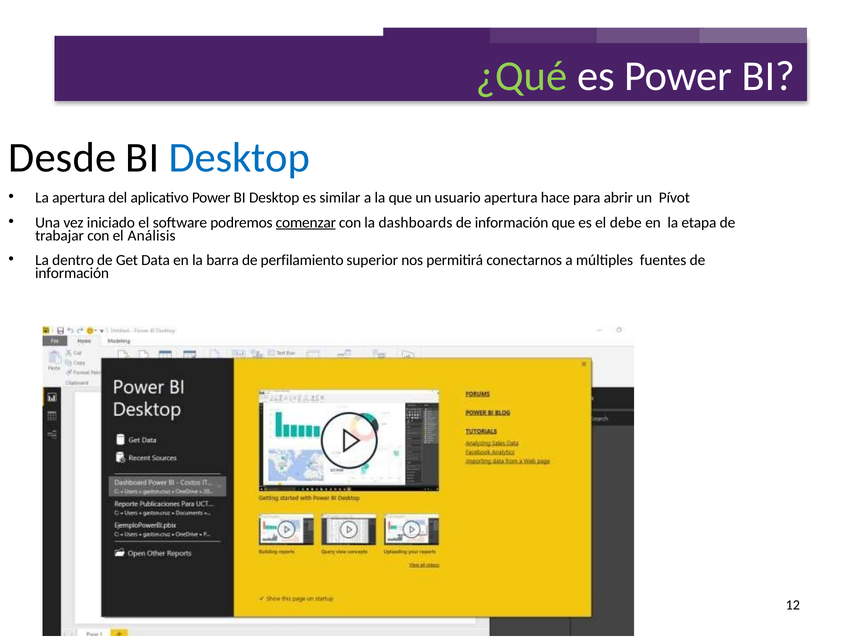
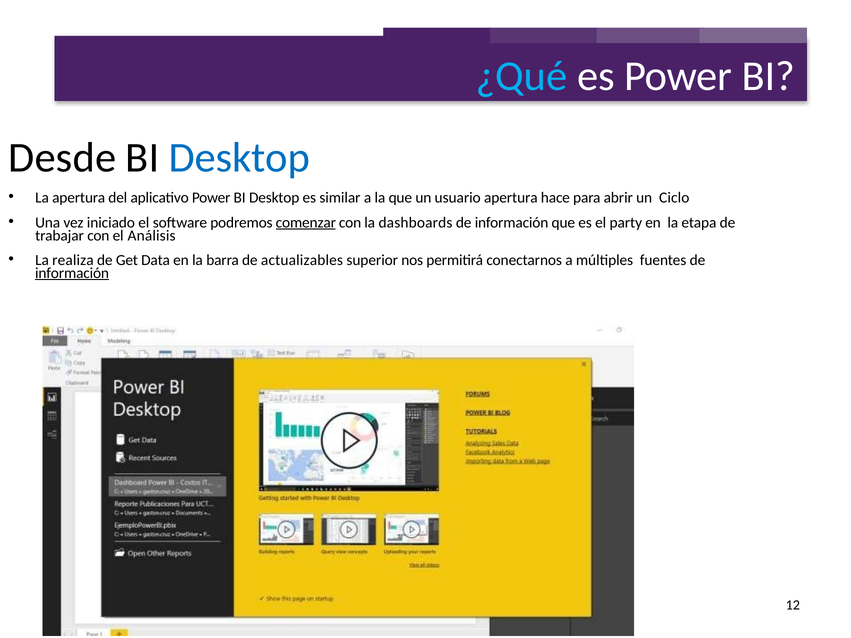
¿Qué colour: light green -> light blue
Pívot: Pívot -> Ciclo
debe: debe -> party
dentro: dentro -> realiza
perfilamiento: perfilamiento -> actualizables
información at (72, 273) underline: none -> present
